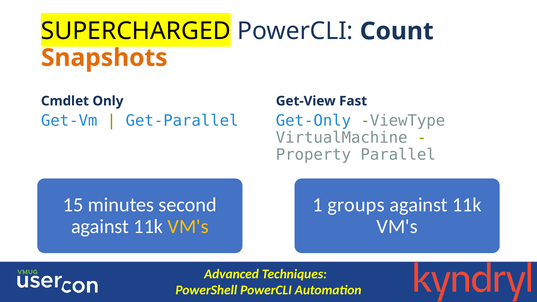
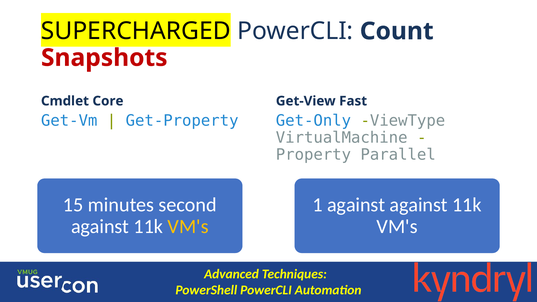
Snapshots colour: orange -> red
Only: Only -> Core
Get-Parallel: Get-Parallel -> Get-Property
1 groups: groups -> against
